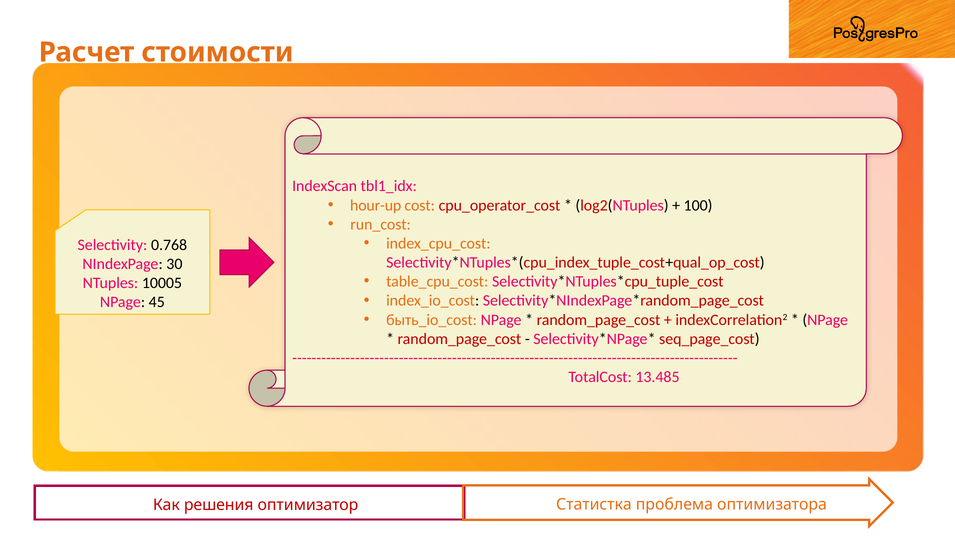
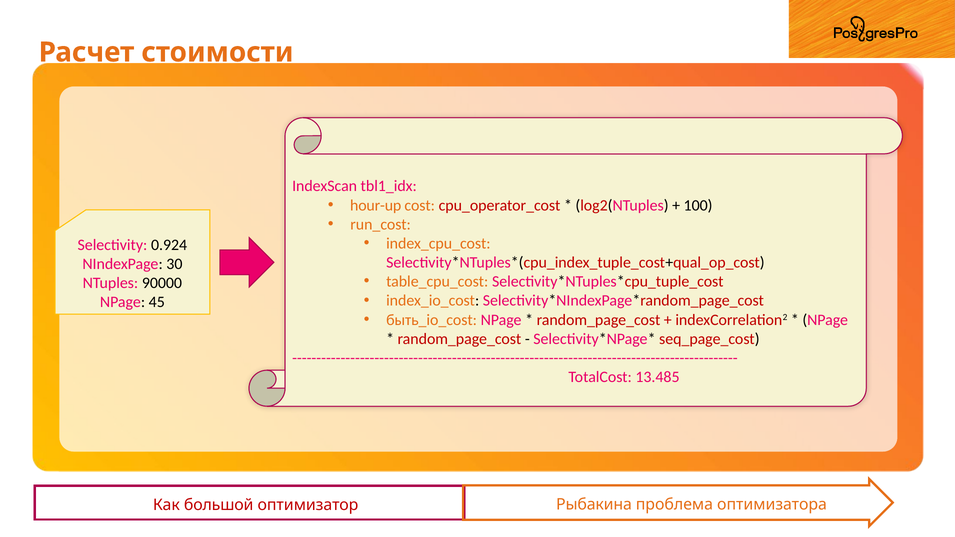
0.768: 0.768 -> 0.924
10005: 10005 -> 90000
Статистка: Статистка -> Рыбакина
решения: решения -> большой
